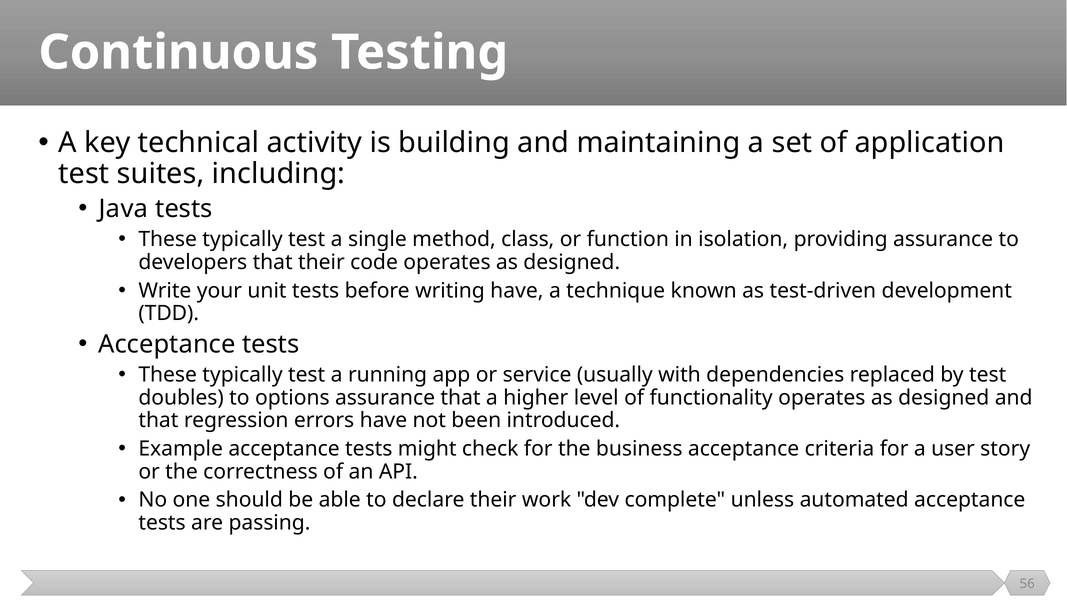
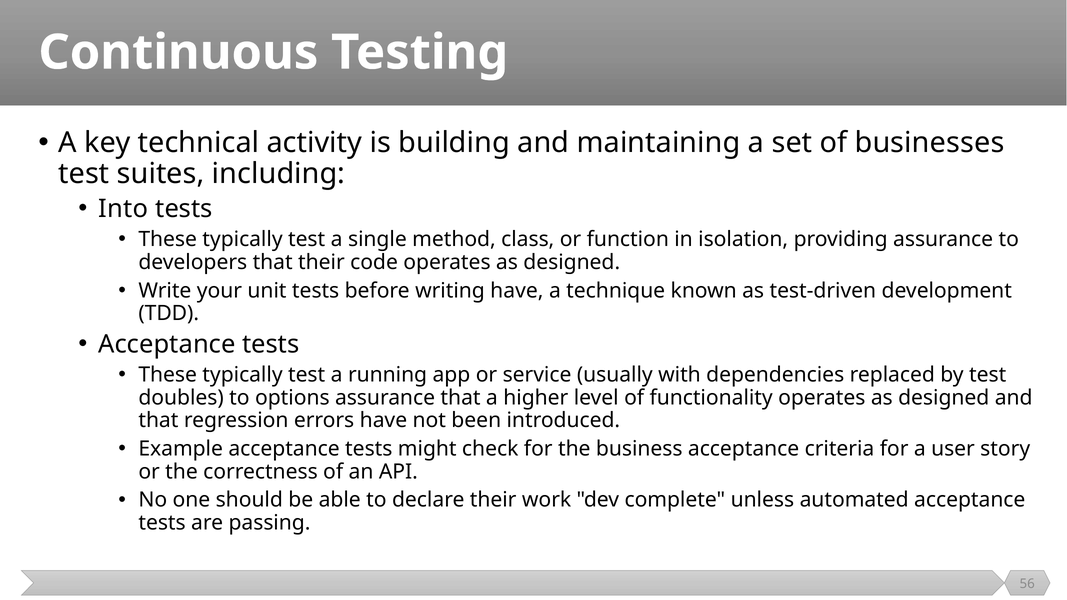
application: application -> businesses
Java: Java -> Into
